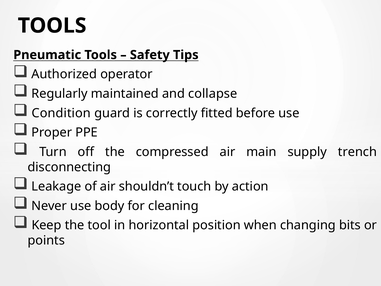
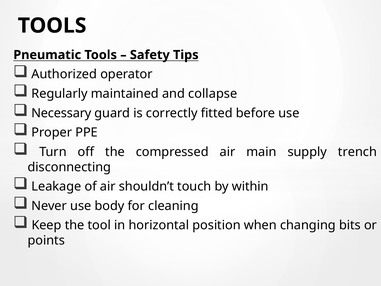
Condition: Condition -> Necessary
action: action -> within
